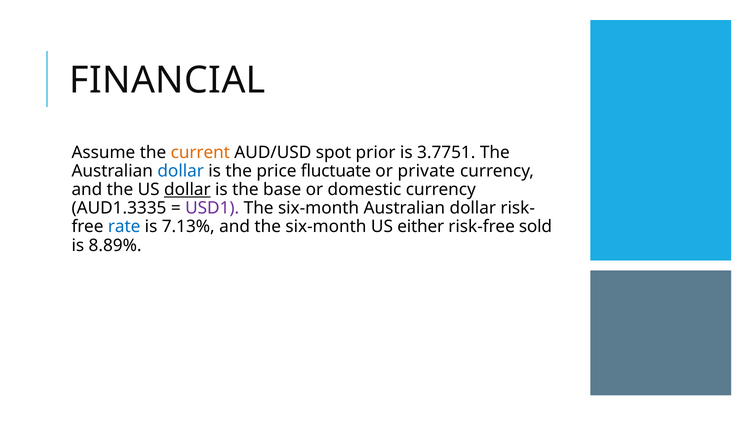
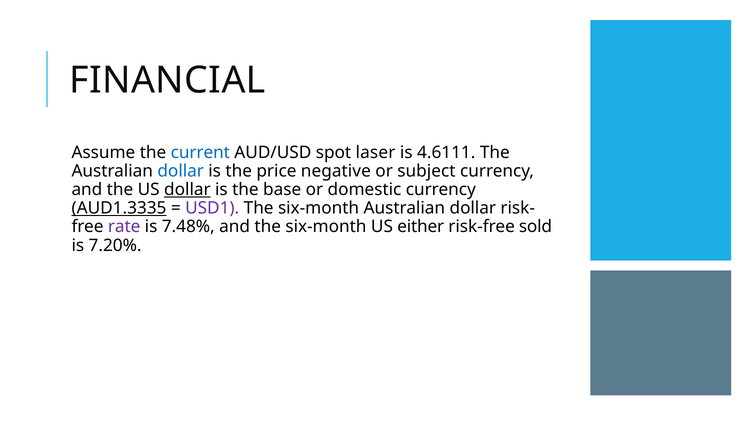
current colour: orange -> blue
prior: prior -> laser
3.7751: 3.7751 -> 4.6111
fluctuate: fluctuate -> negative
private: private -> subject
AUD1.3335 underline: none -> present
rate colour: blue -> purple
7.13%: 7.13% -> 7.48%
8.89%: 8.89% -> 7.20%
